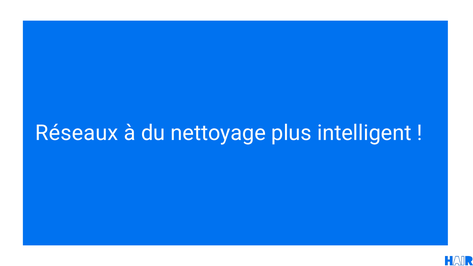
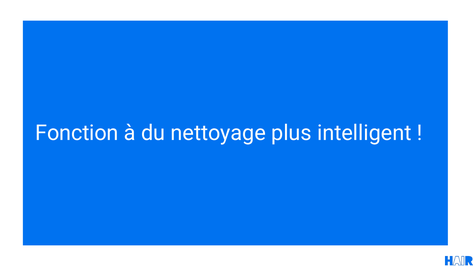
Réseaux: Réseaux -> Fonction
